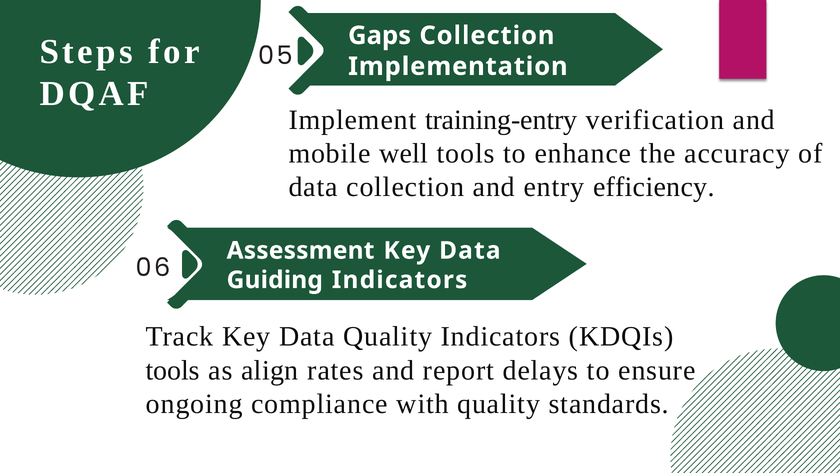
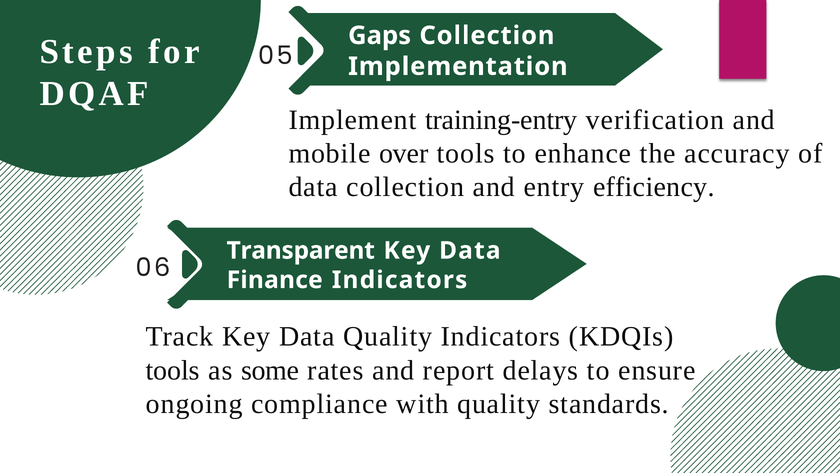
well: well -> over
Assessment: Assessment -> Transparent
Guiding: Guiding -> Finance
align: align -> some
